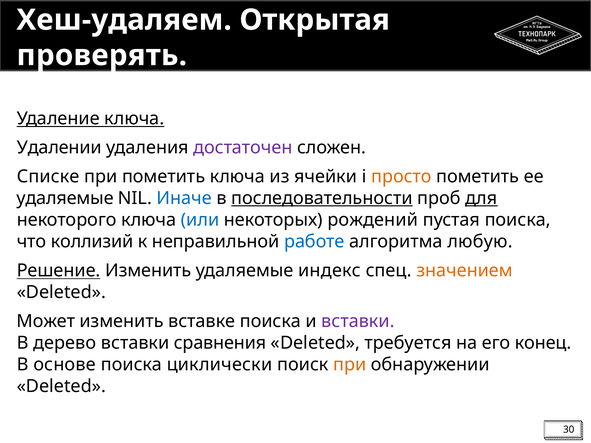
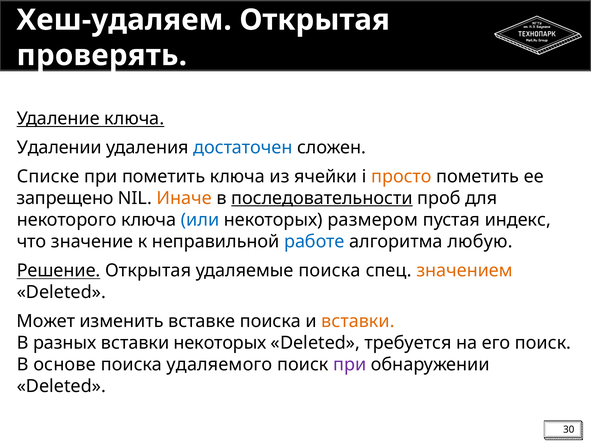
достаточен colour: purple -> blue
удаляемые at (65, 198): удаляемые -> запрещено
Иначе colour: blue -> orange
для underline: present -> none
рождений: рождений -> размером
пустая поиска: поиска -> индекс
коллизий: коллизий -> значение
Решение Изменить: Изменить -> Открытая
удаляемые индекс: индекс -> поиска
вставки at (358, 321) colour: purple -> orange
дерево: дерево -> разных
вставки сравнения: сравнения -> некоторых
его конец: конец -> поиск
циклически: циклически -> удаляемого
при at (350, 365) colour: orange -> purple
